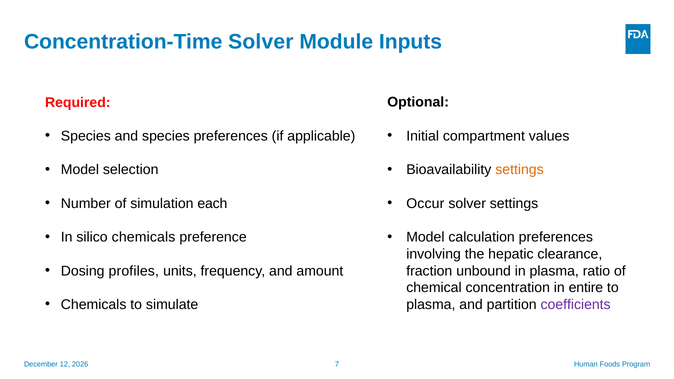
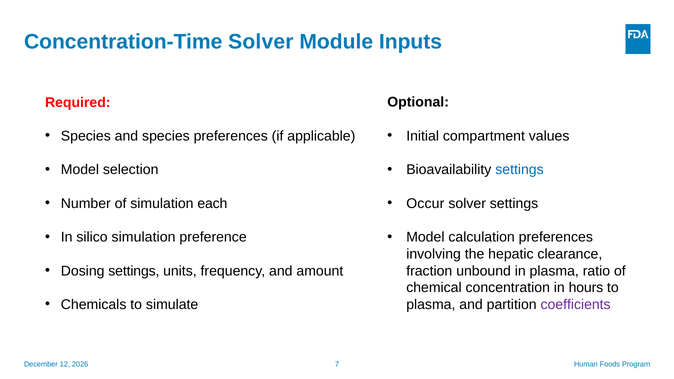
settings at (519, 170) colour: orange -> blue
silico chemicals: chemicals -> simulation
Dosing profiles: profiles -> settings
entire: entire -> hours
